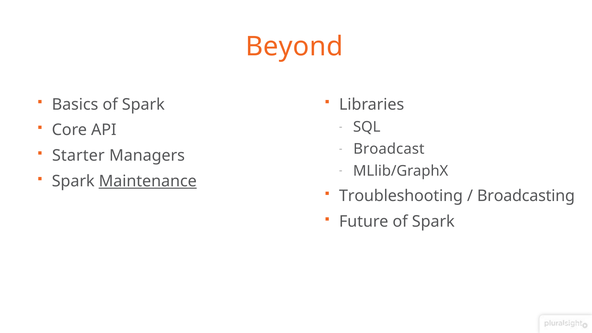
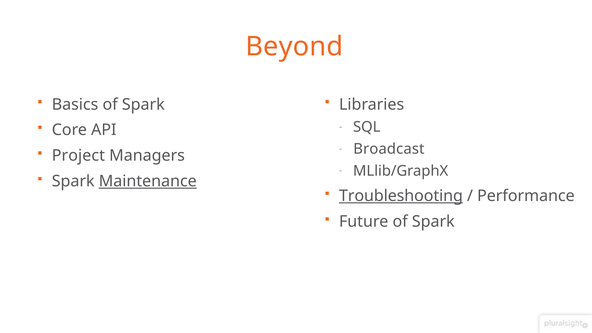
Starter: Starter -> Project
Troubleshooting underline: none -> present
Broadcasting: Broadcasting -> Performance
